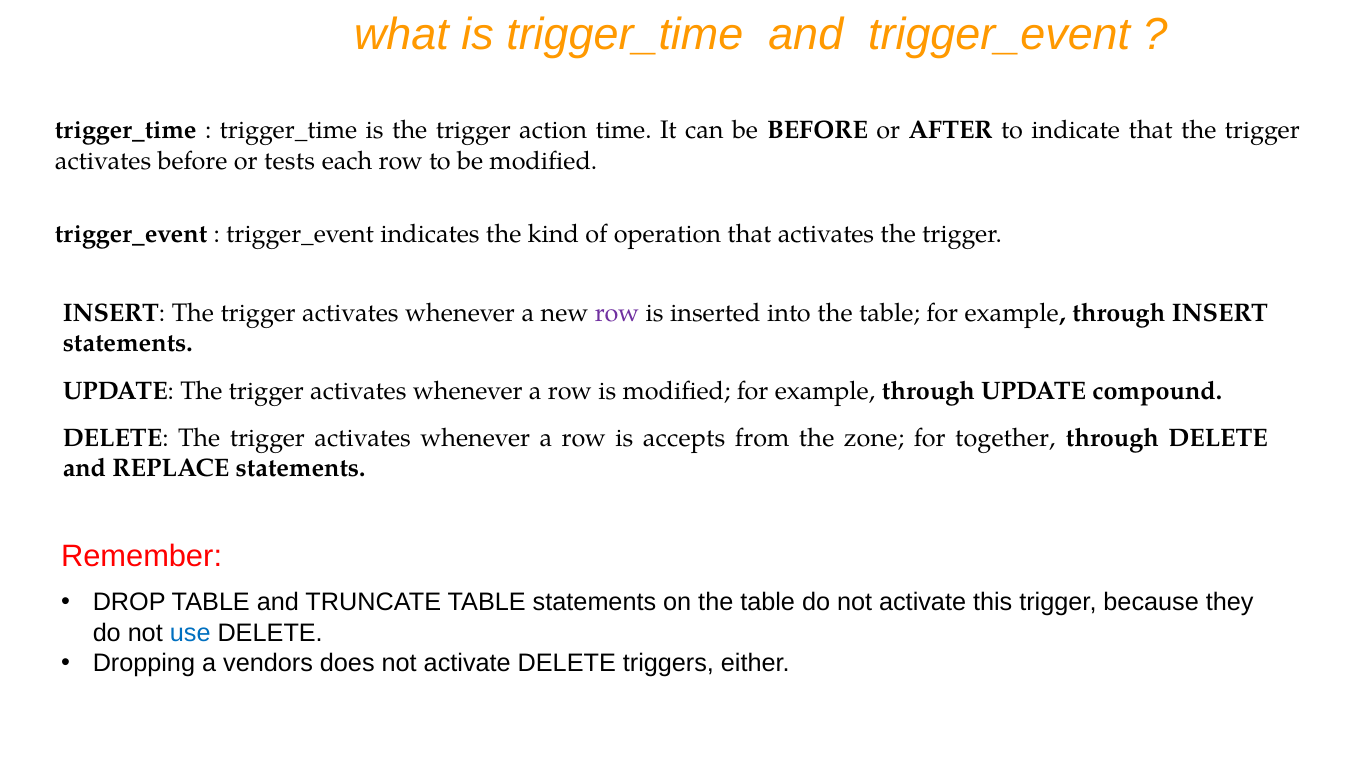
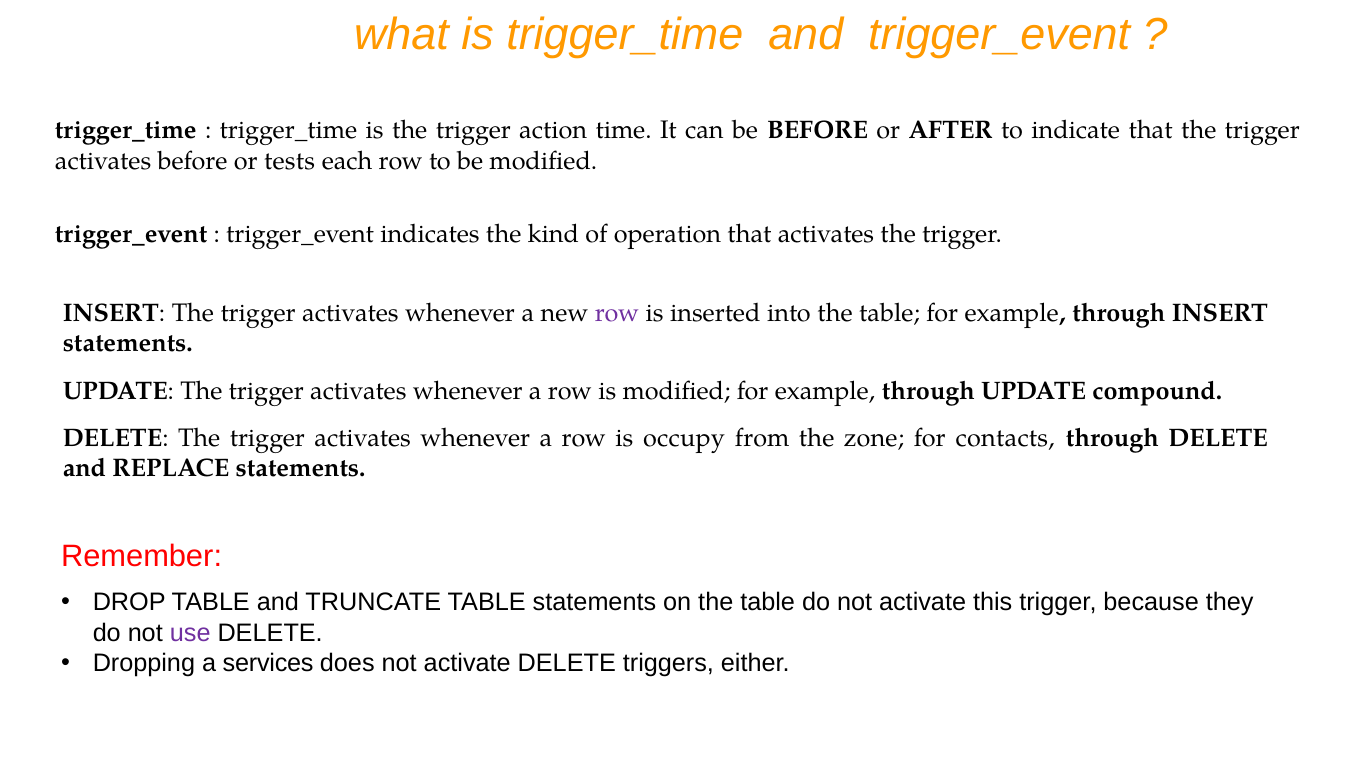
accepts: accepts -> occupy
together: together -> contacts
use colour: blue -> purple
vendors: vendors -> services
